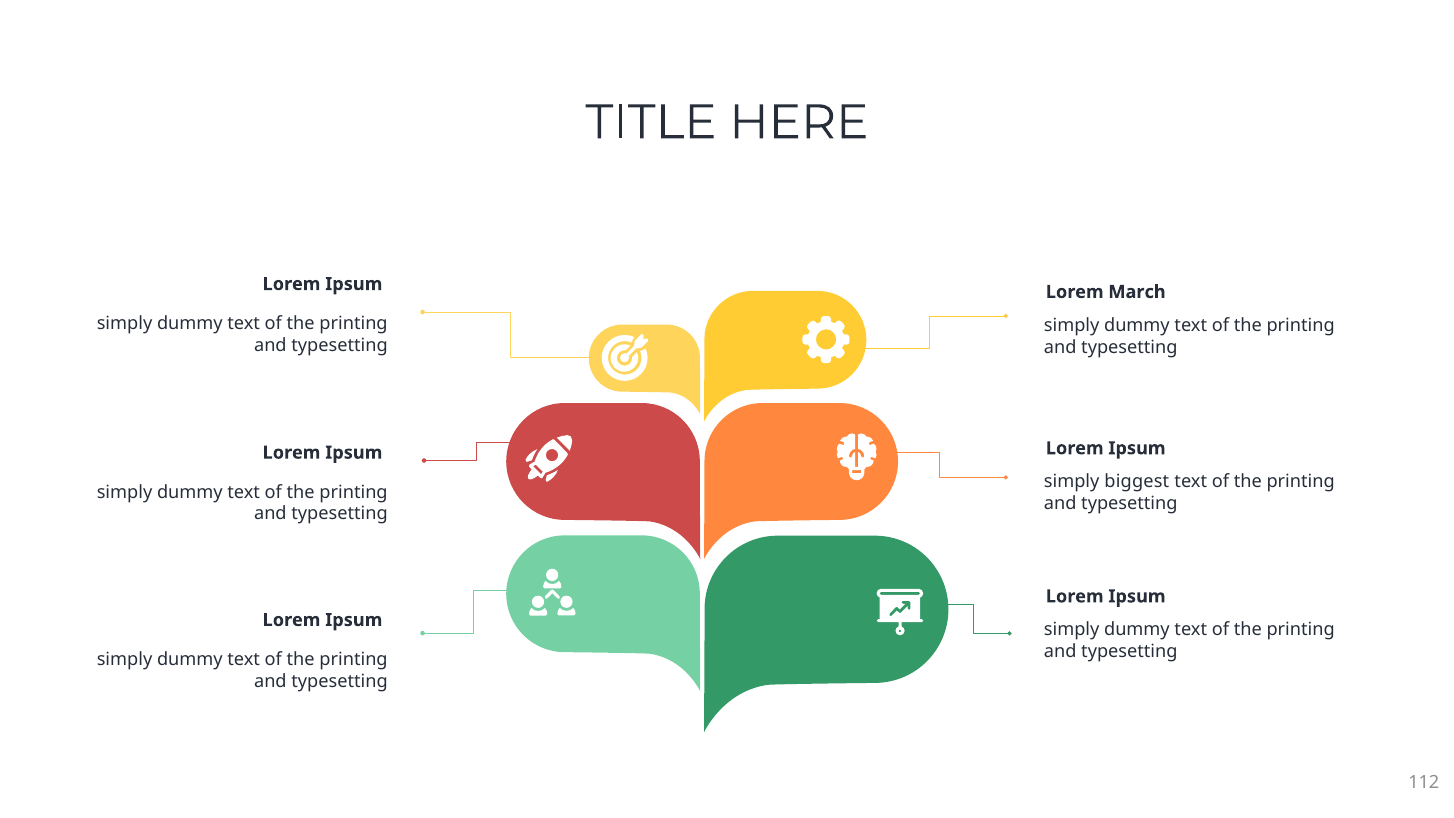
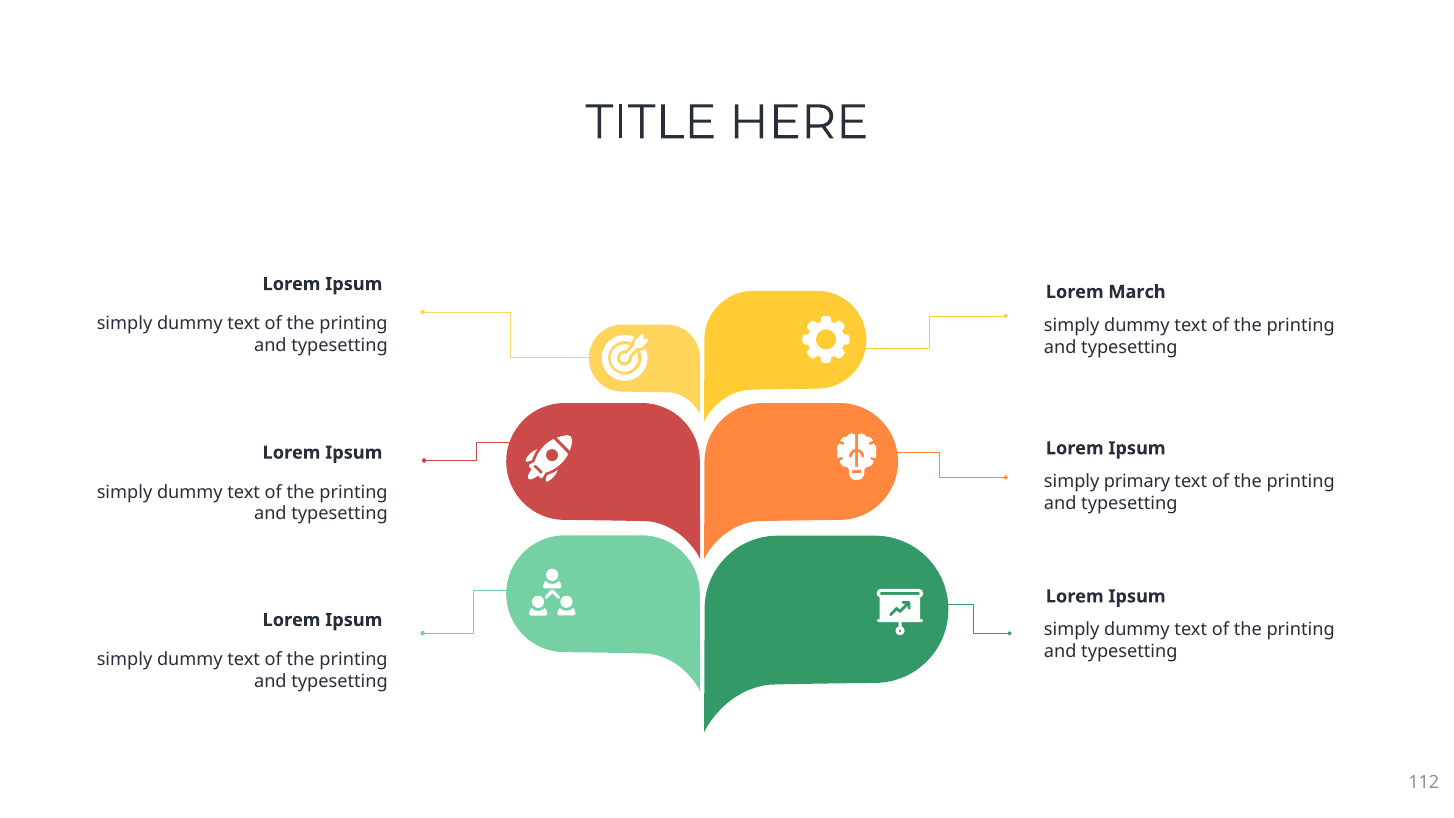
biggest: biggest -> primary
